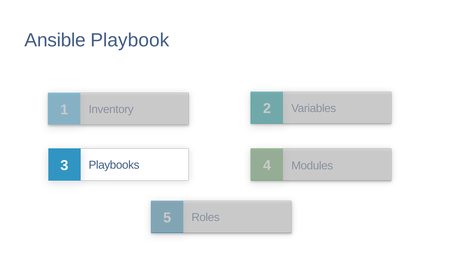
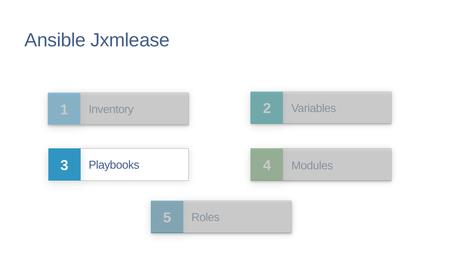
Playbook: Playbook -> Jxmlease
